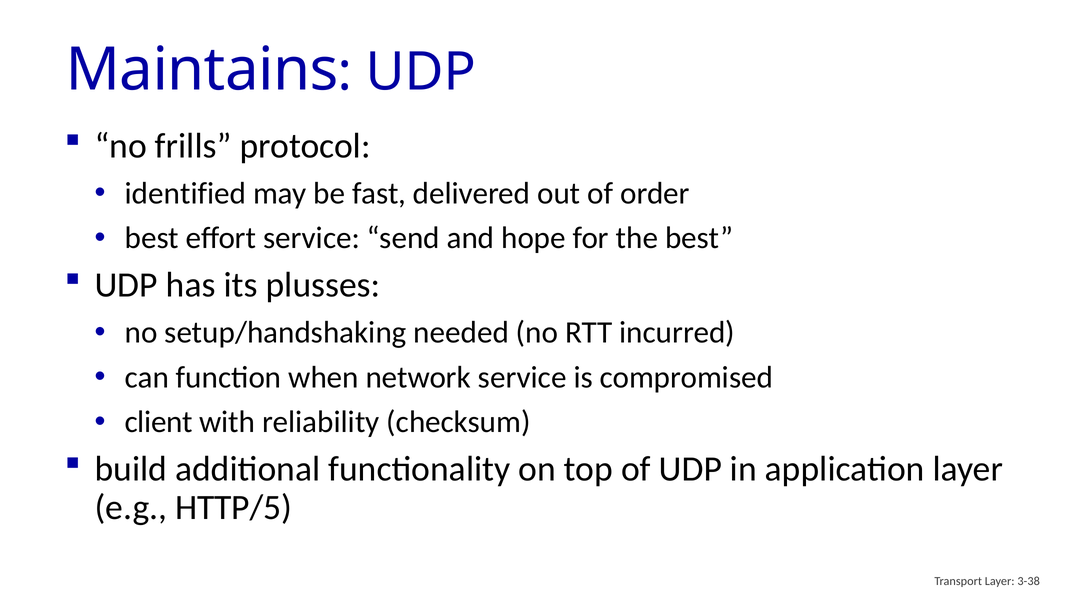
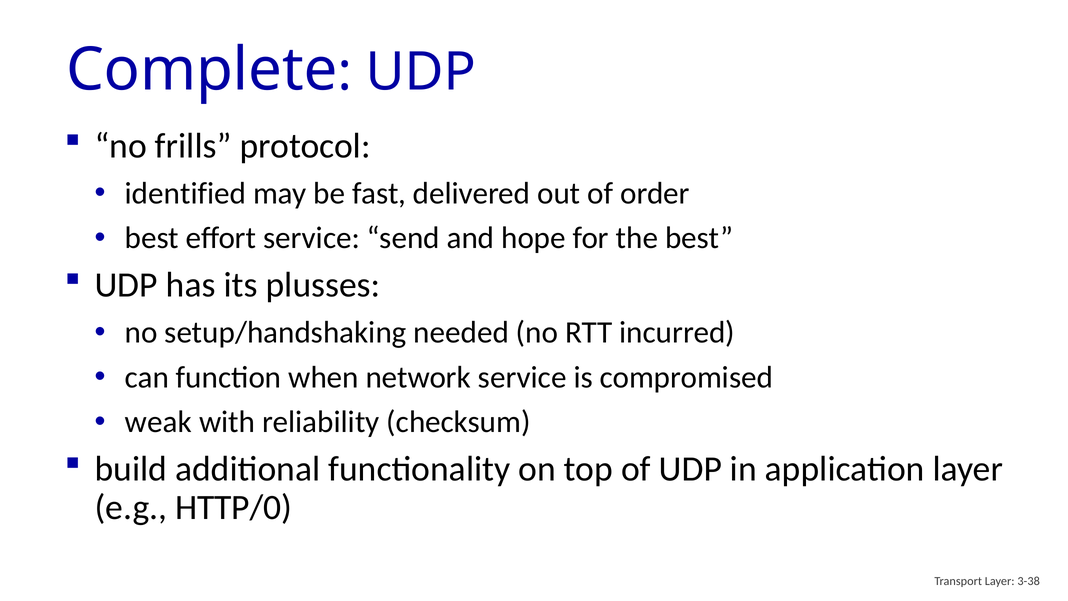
Maintains: Maintains -> Complete
client: client -> weak
HTTP/5: HTTP/5 -> HTTP/0
